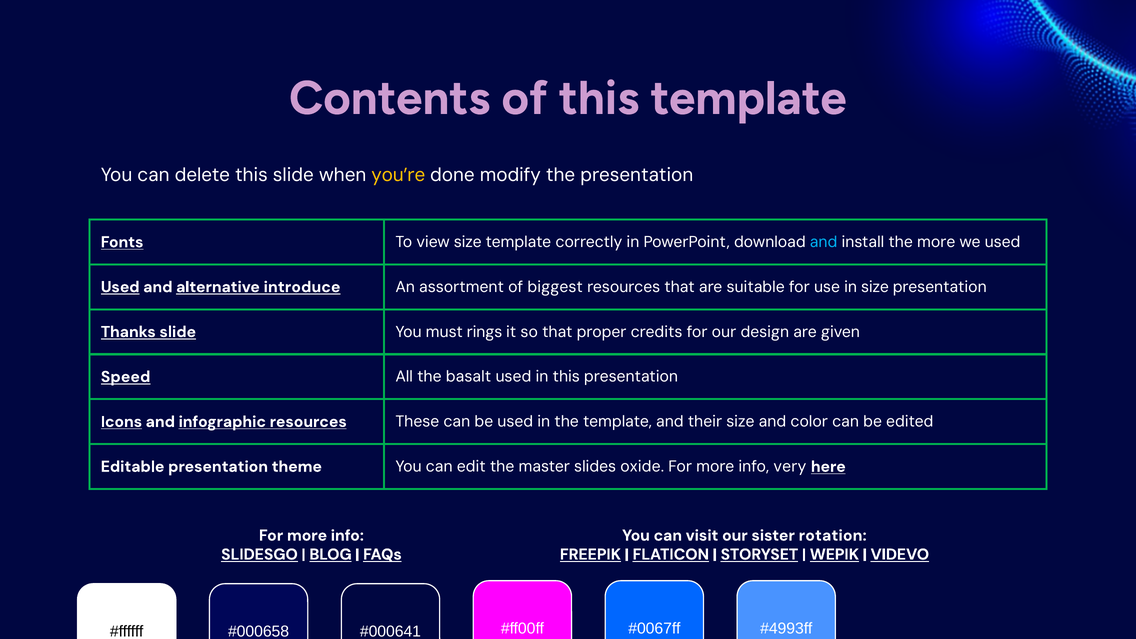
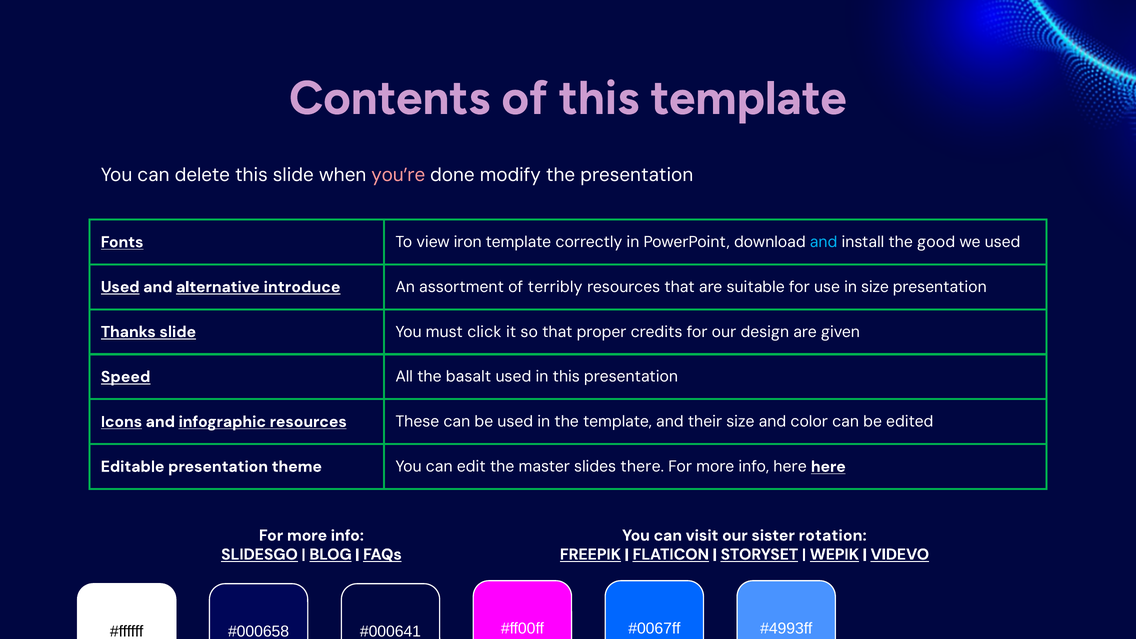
you’re colour: yellow -> pink
view size: size -> iron
the more: more -> good
biggest: biggest -> terribly
rings: rings -> click
oxide: oxide -> there
info very: very -> here
